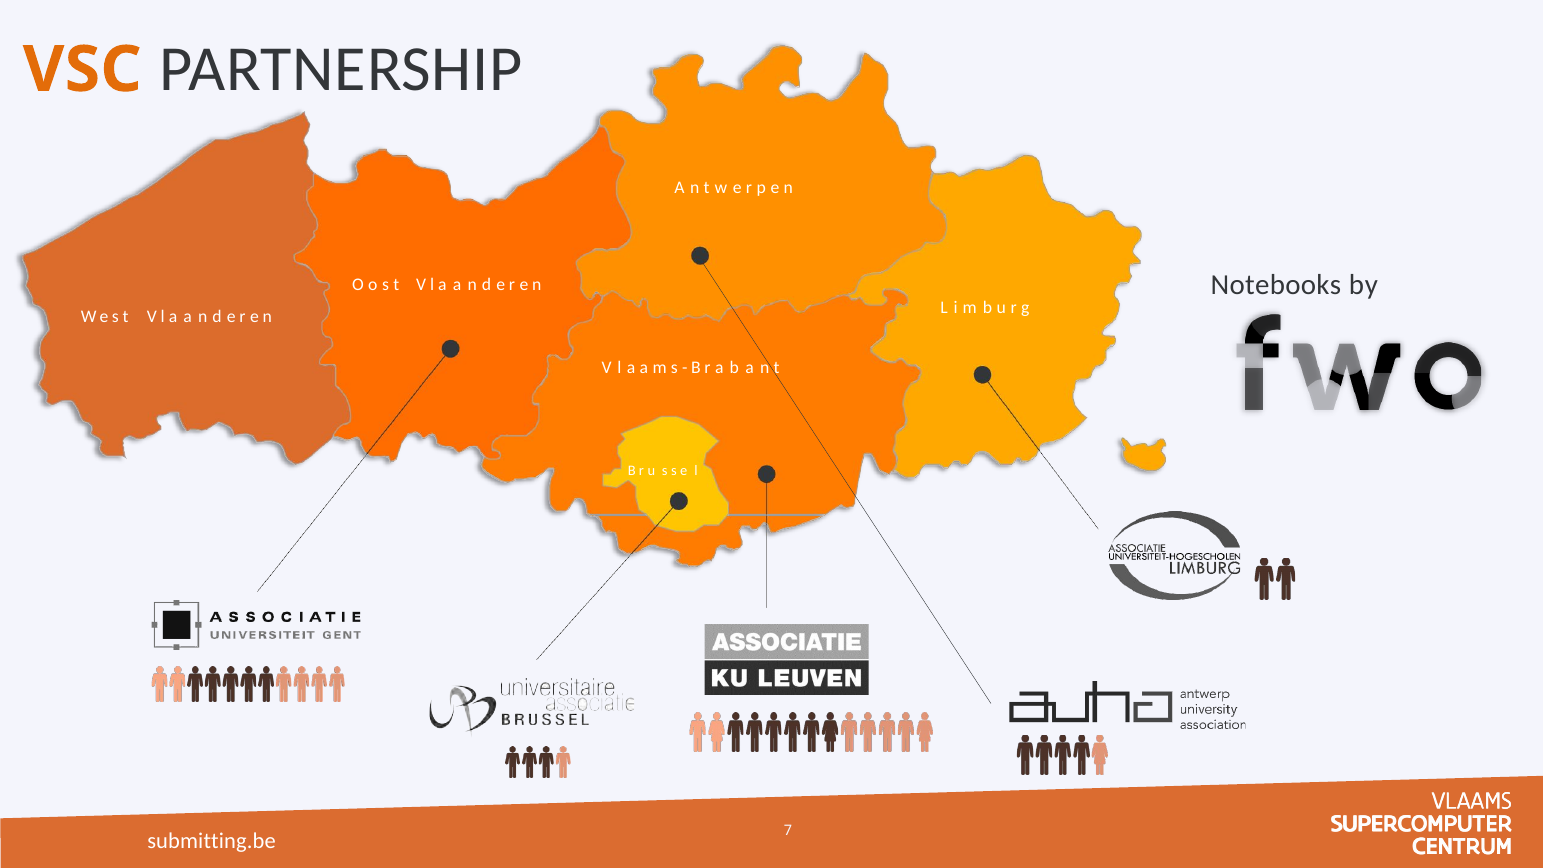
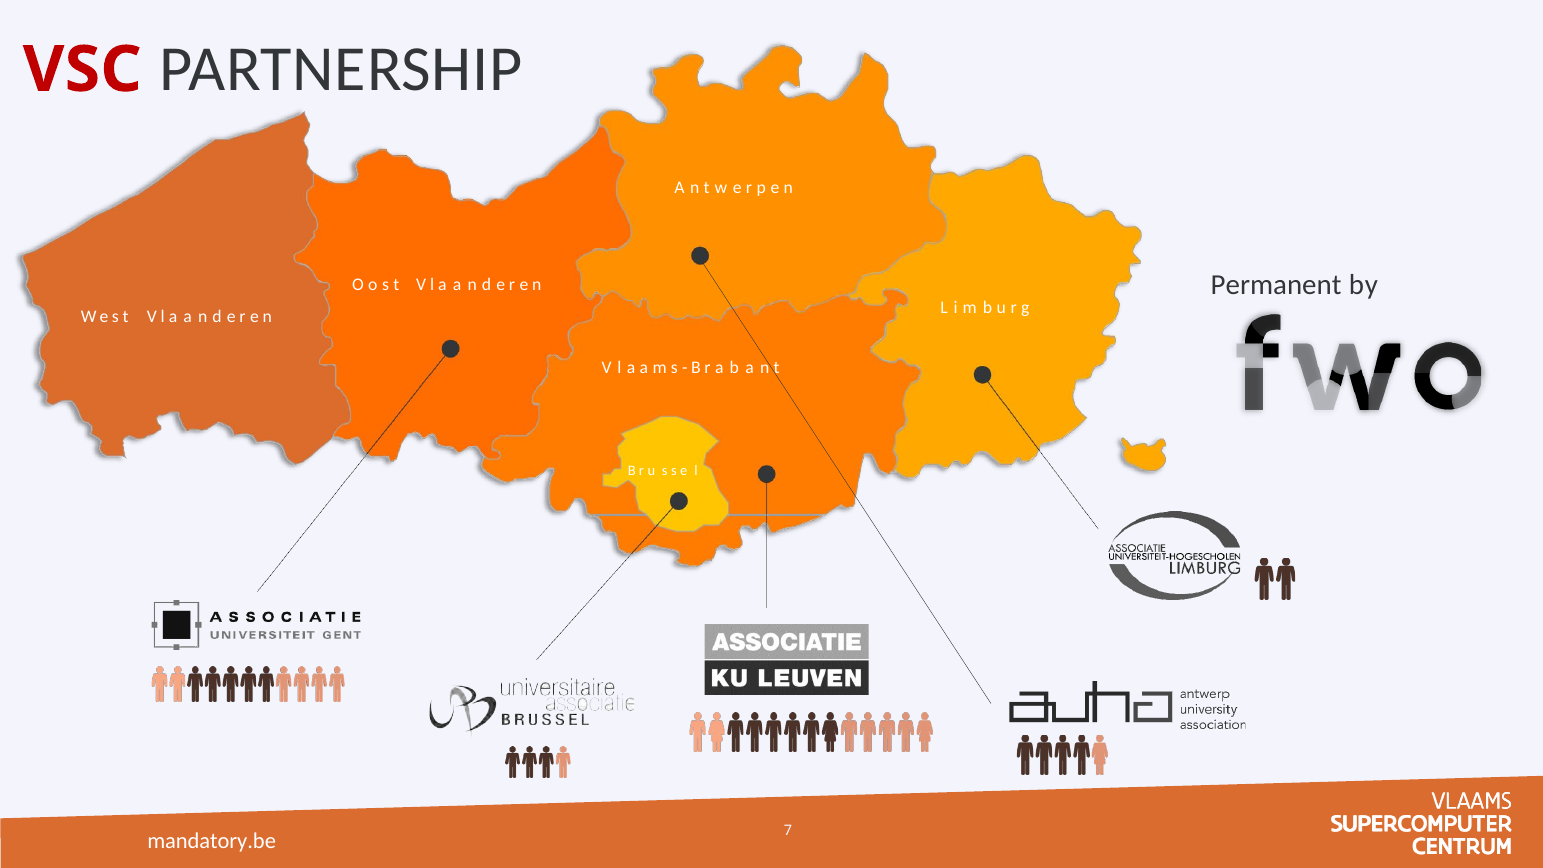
VSC colour: orange -> red
Notebooks: Notebooks -> Permanent
submitting.be: submitting.be -> mandatory.be
